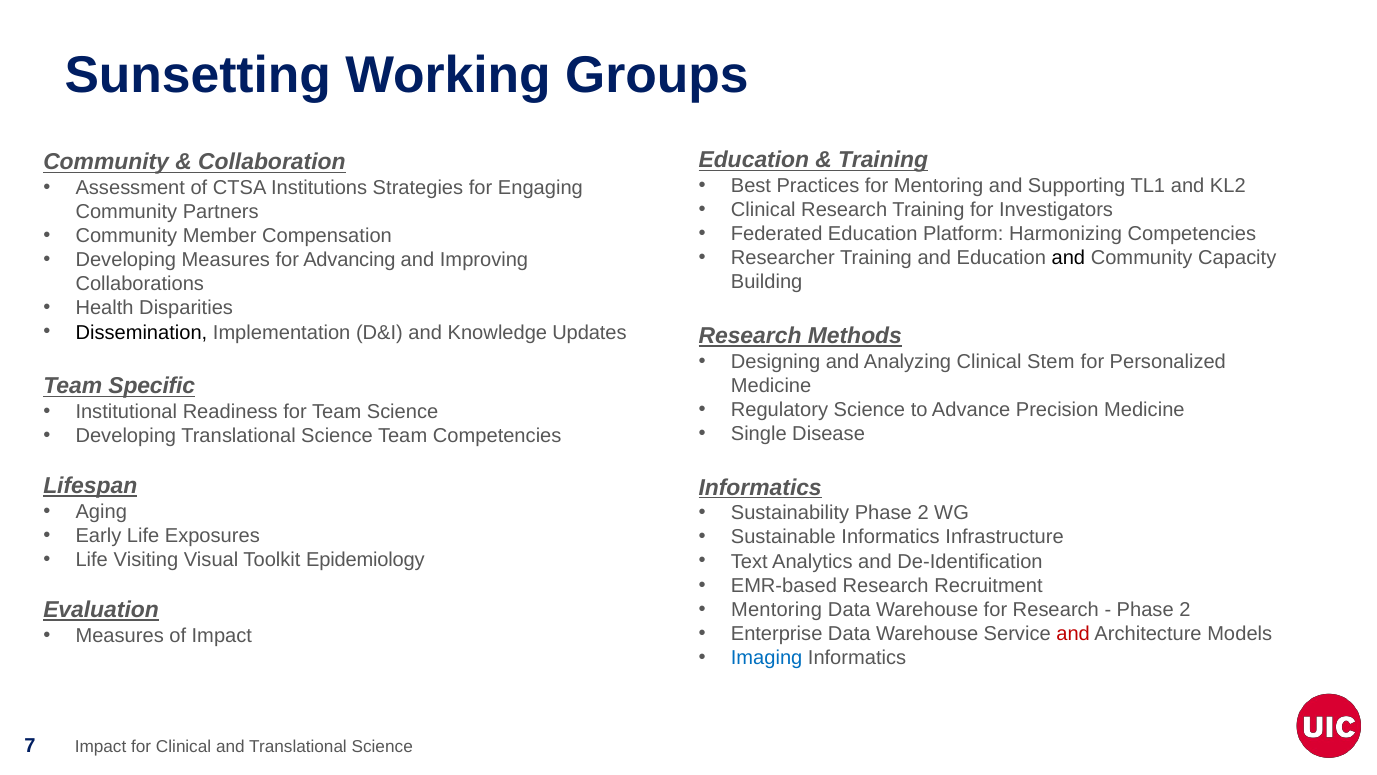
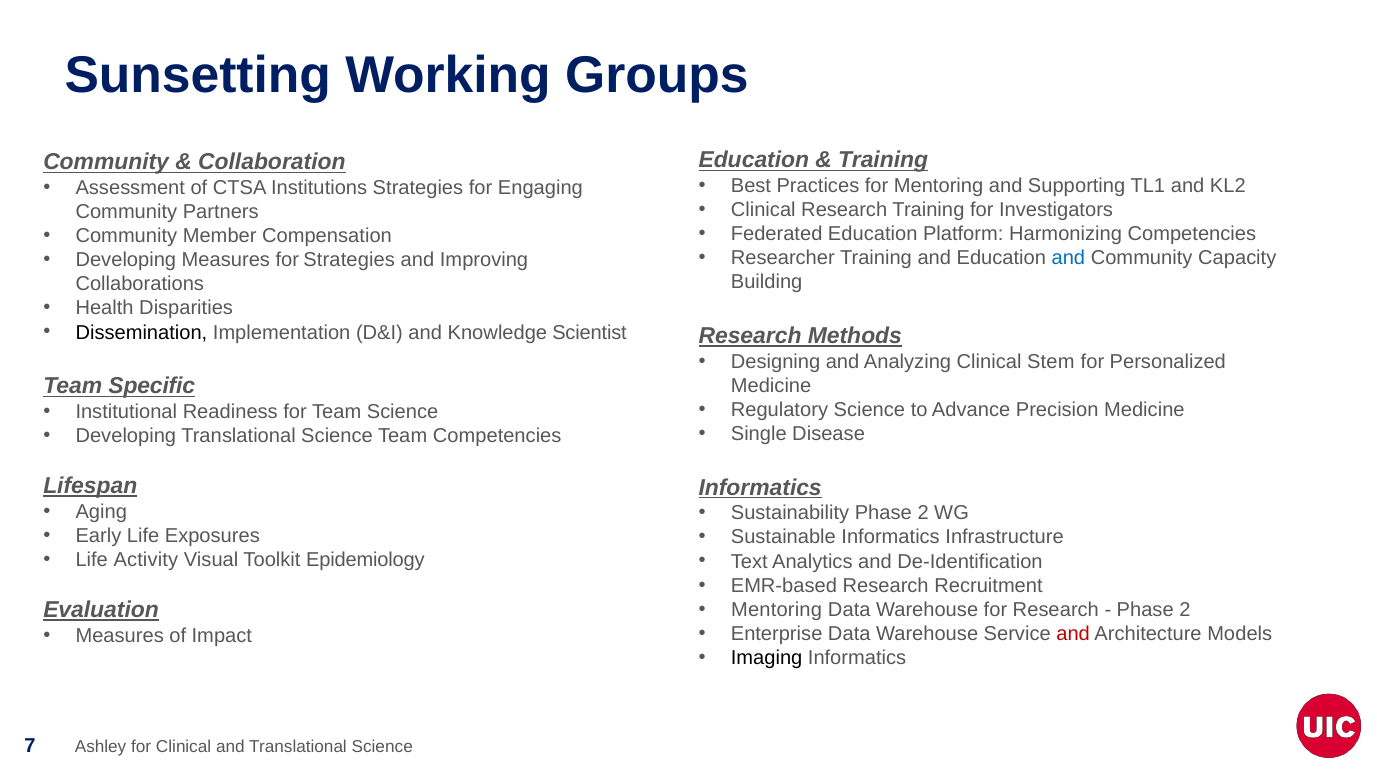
and at (1068, 258) colour: black -> blue
for Advancing: Advancing -> Strategies
Updates: Updates -> Scientist
Visiting: Visiting -> Activity
Imaging colour: blue -> black
Impact at (101, 747): Impact -> Ashley
